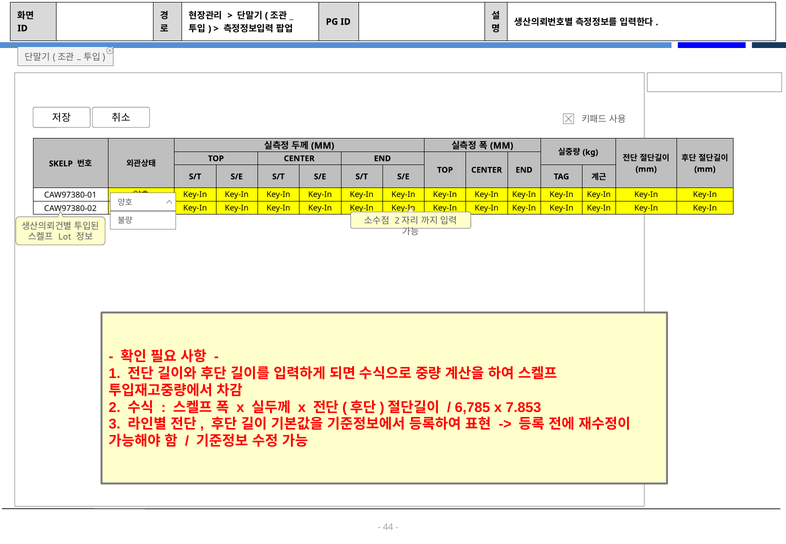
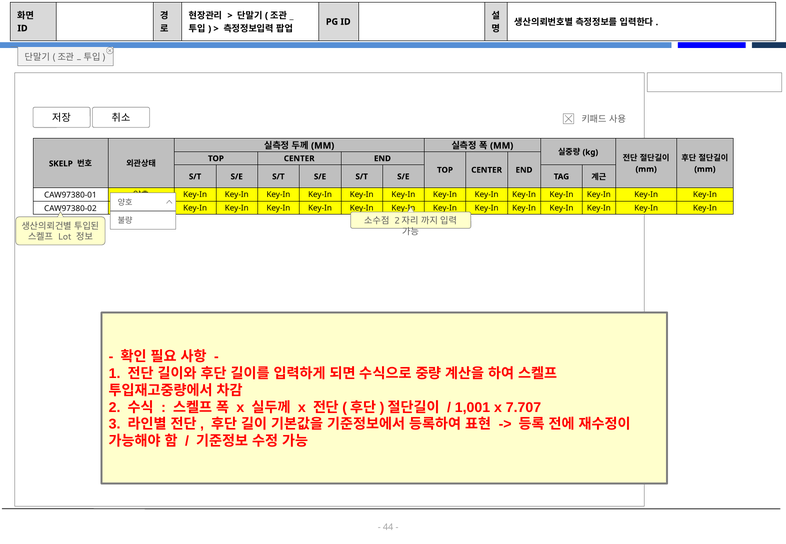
6,785: 6,785 -> 1,001
7.853: 7.853 -> 7.707
